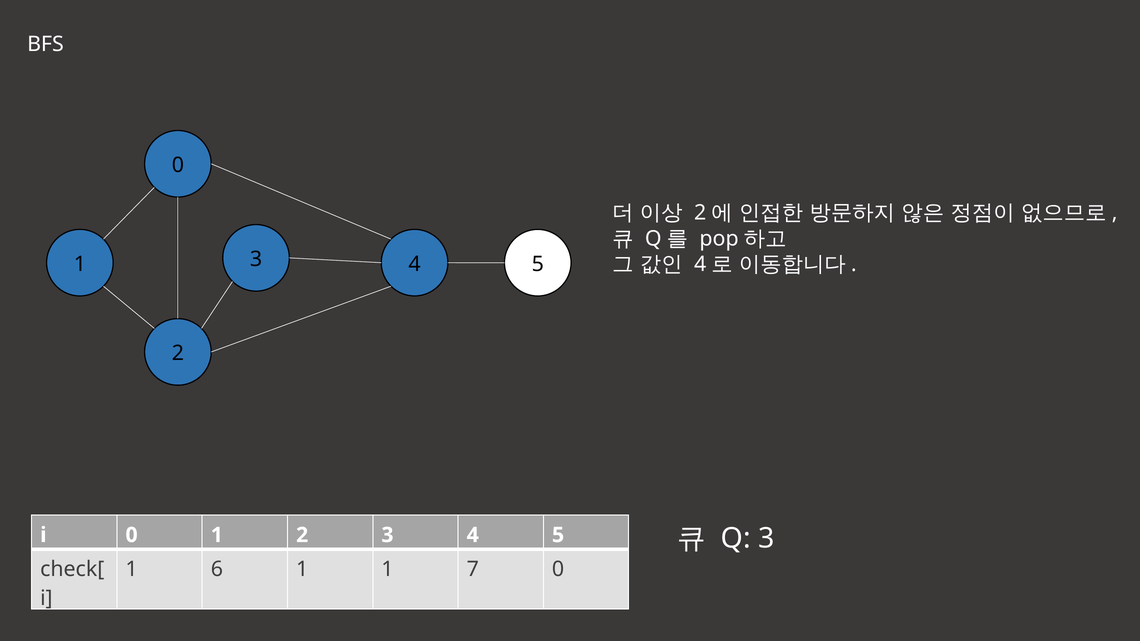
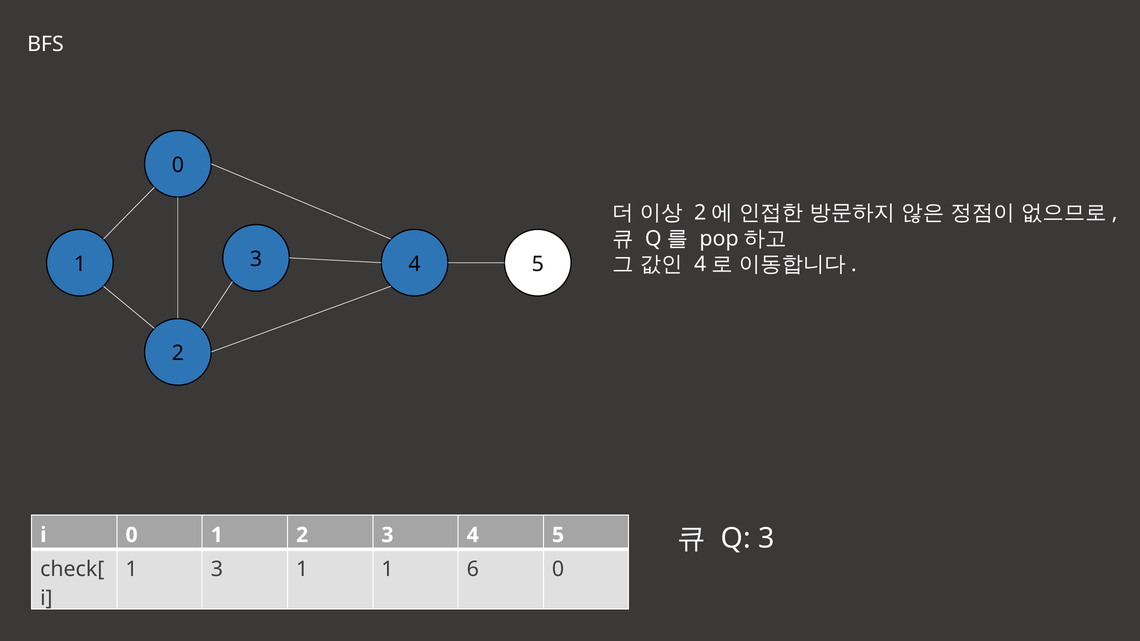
1 6: 6 -> 3
7: 7 -> 6
